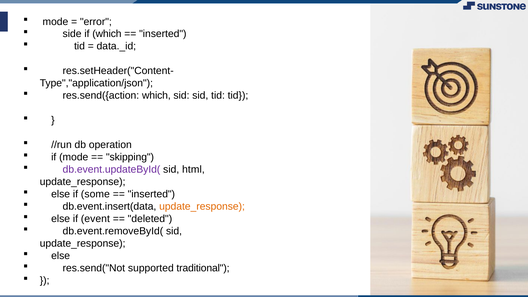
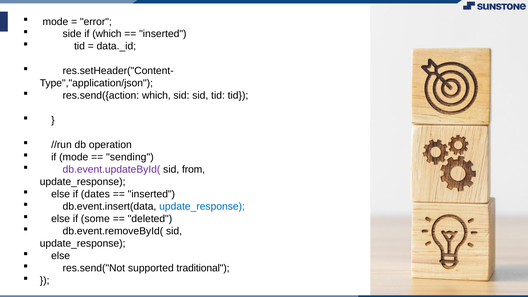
skipping: skipping -> sending
html: html -> from
some: some -> dates
update_response at (202, 207) colour: orange -> blue
event: event -> some
